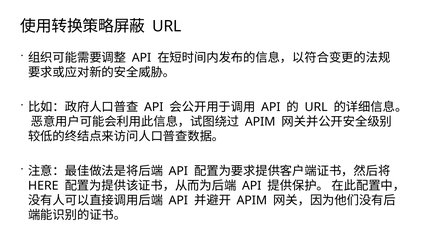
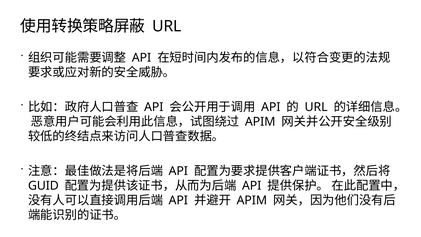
HERE: HERE -> GUID
